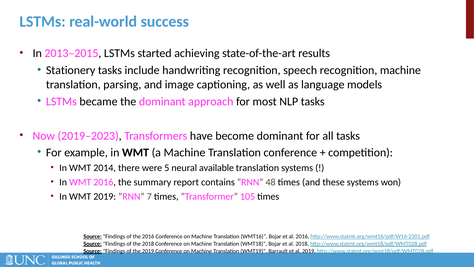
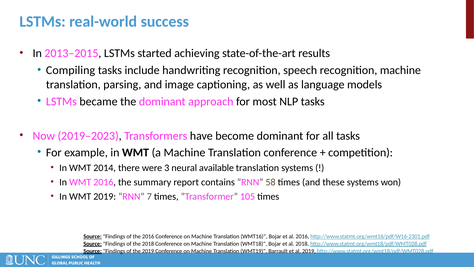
Stationery: Stationery -> Compiling
5: 5 -> 3
48: 48 -> 58
